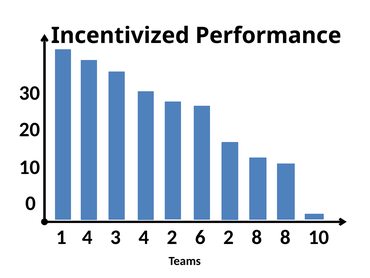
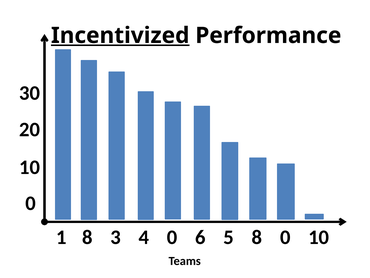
Incentivized underline: none -> present
1 4: 4 -> 8
4 2: 2 -> 0
6 2: 2 -> 5
8 8: 8 -> 0
